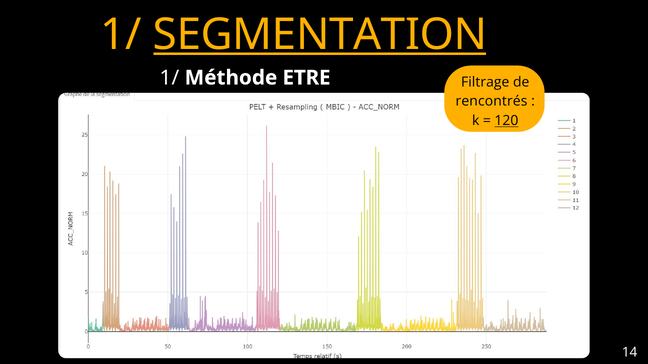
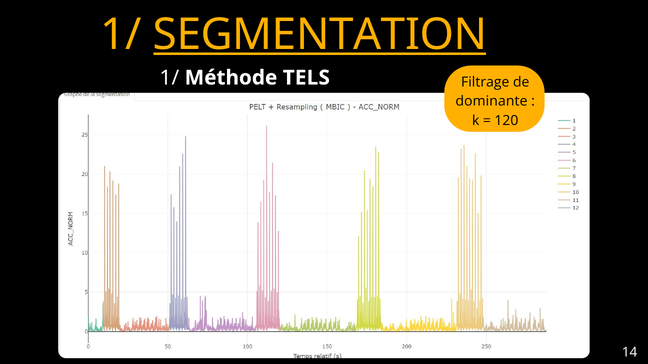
ETRE: ETRE -> TELS
rencontrés: rencontrés -> dominante
120 underline: present -> none
